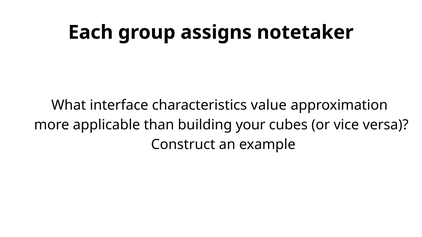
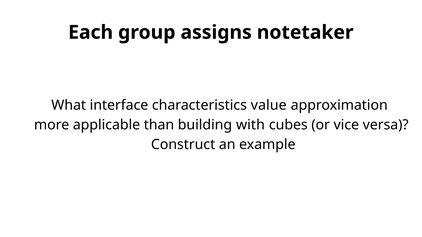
your: your -> with
